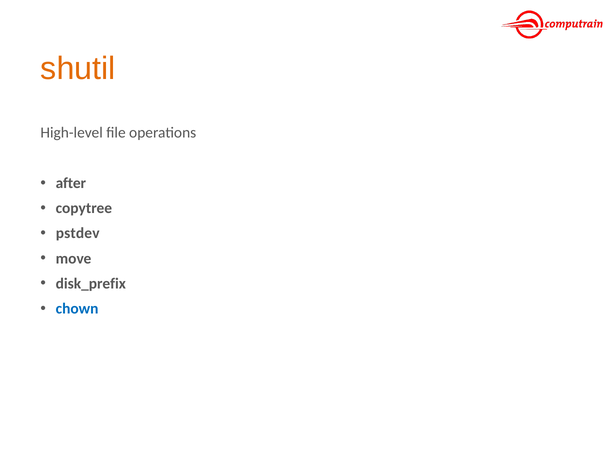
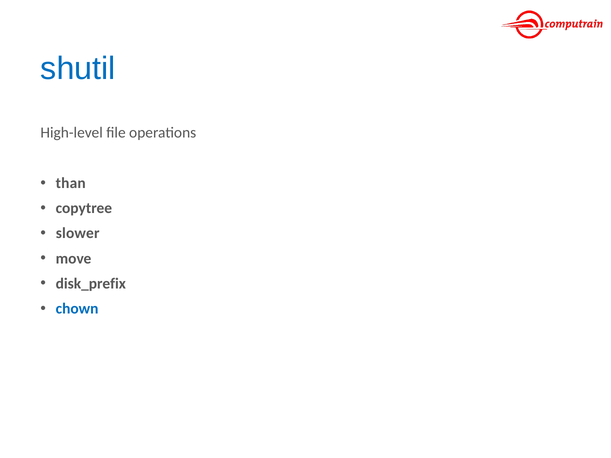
shutil colour: orange -> blue
after: after -> than
pstdev: pstdev -> slower
